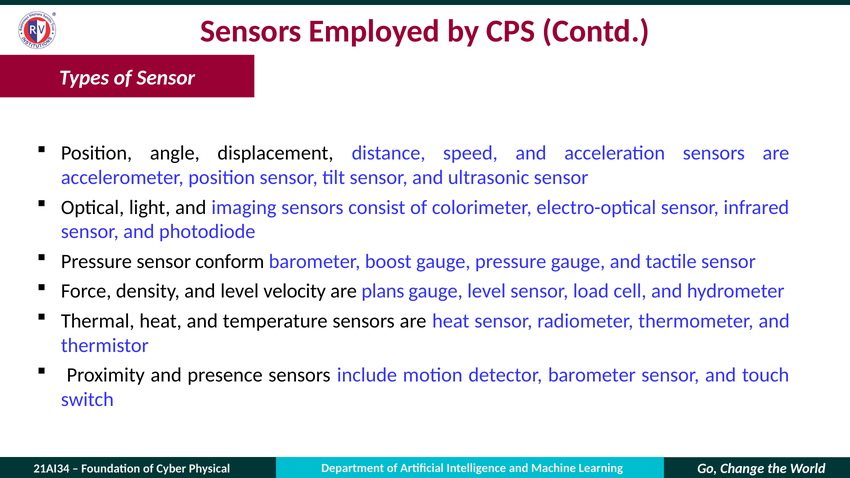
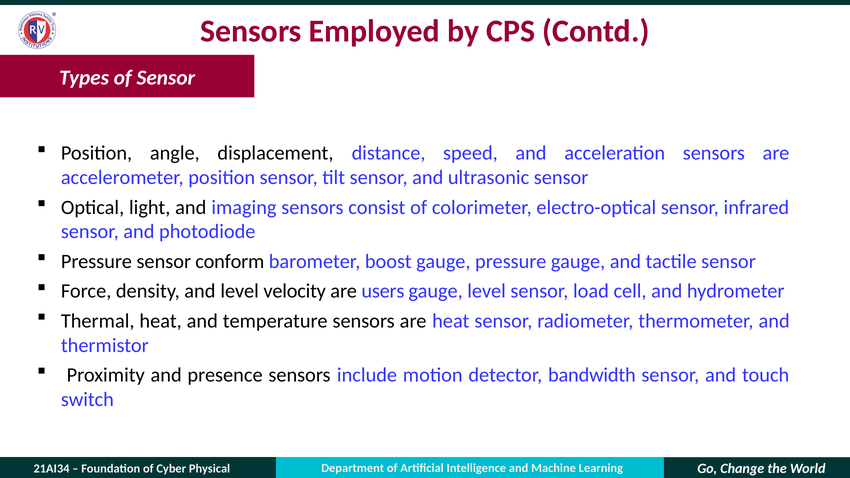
plans: plans -> users
detector barometer: barometer -> bandwidth
